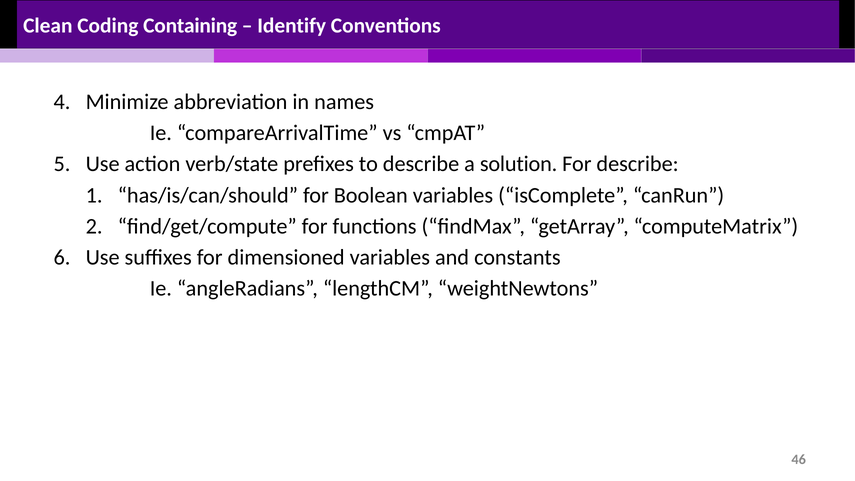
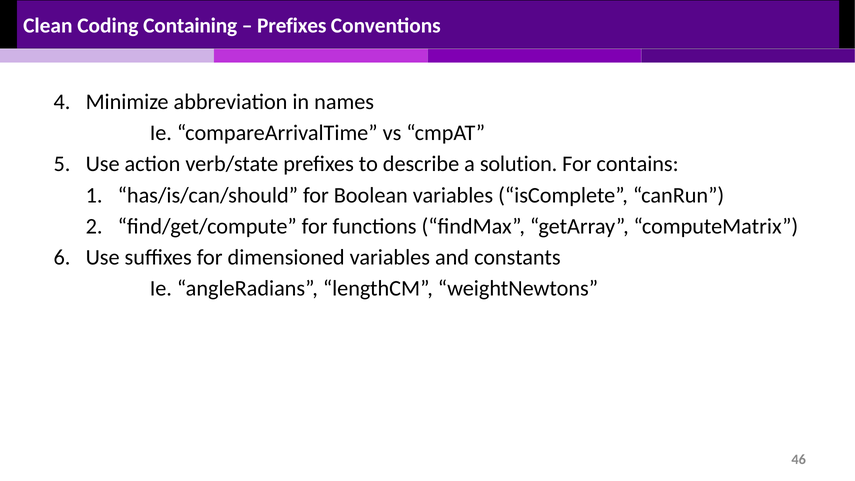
Identify at (292, 26): Identify -> Prefixes
For describe: describe -> contains
